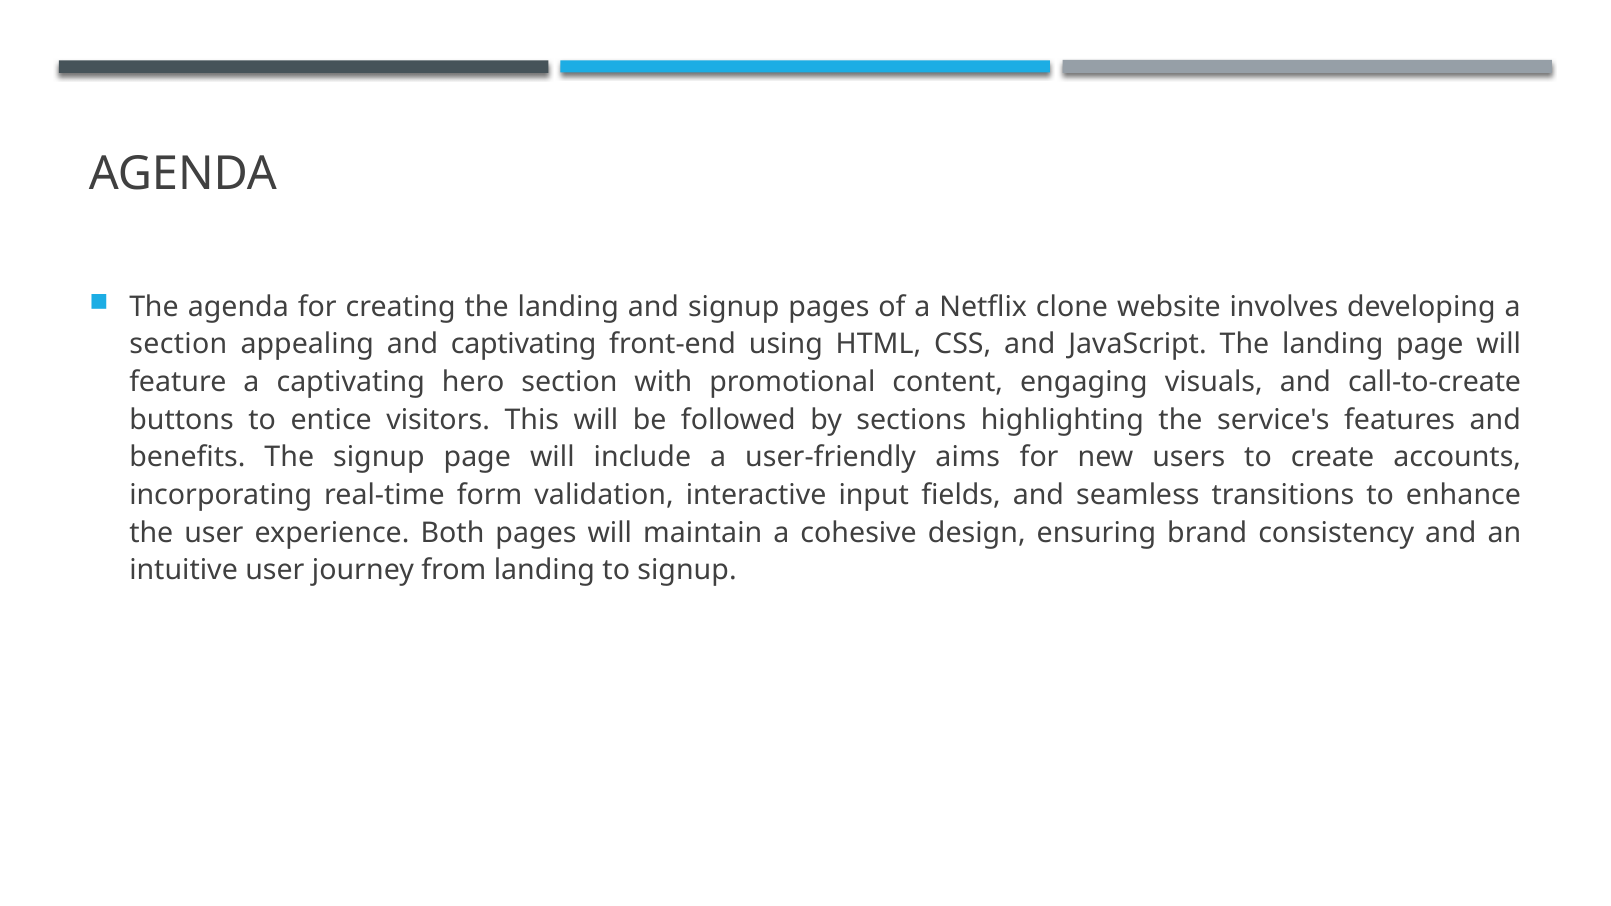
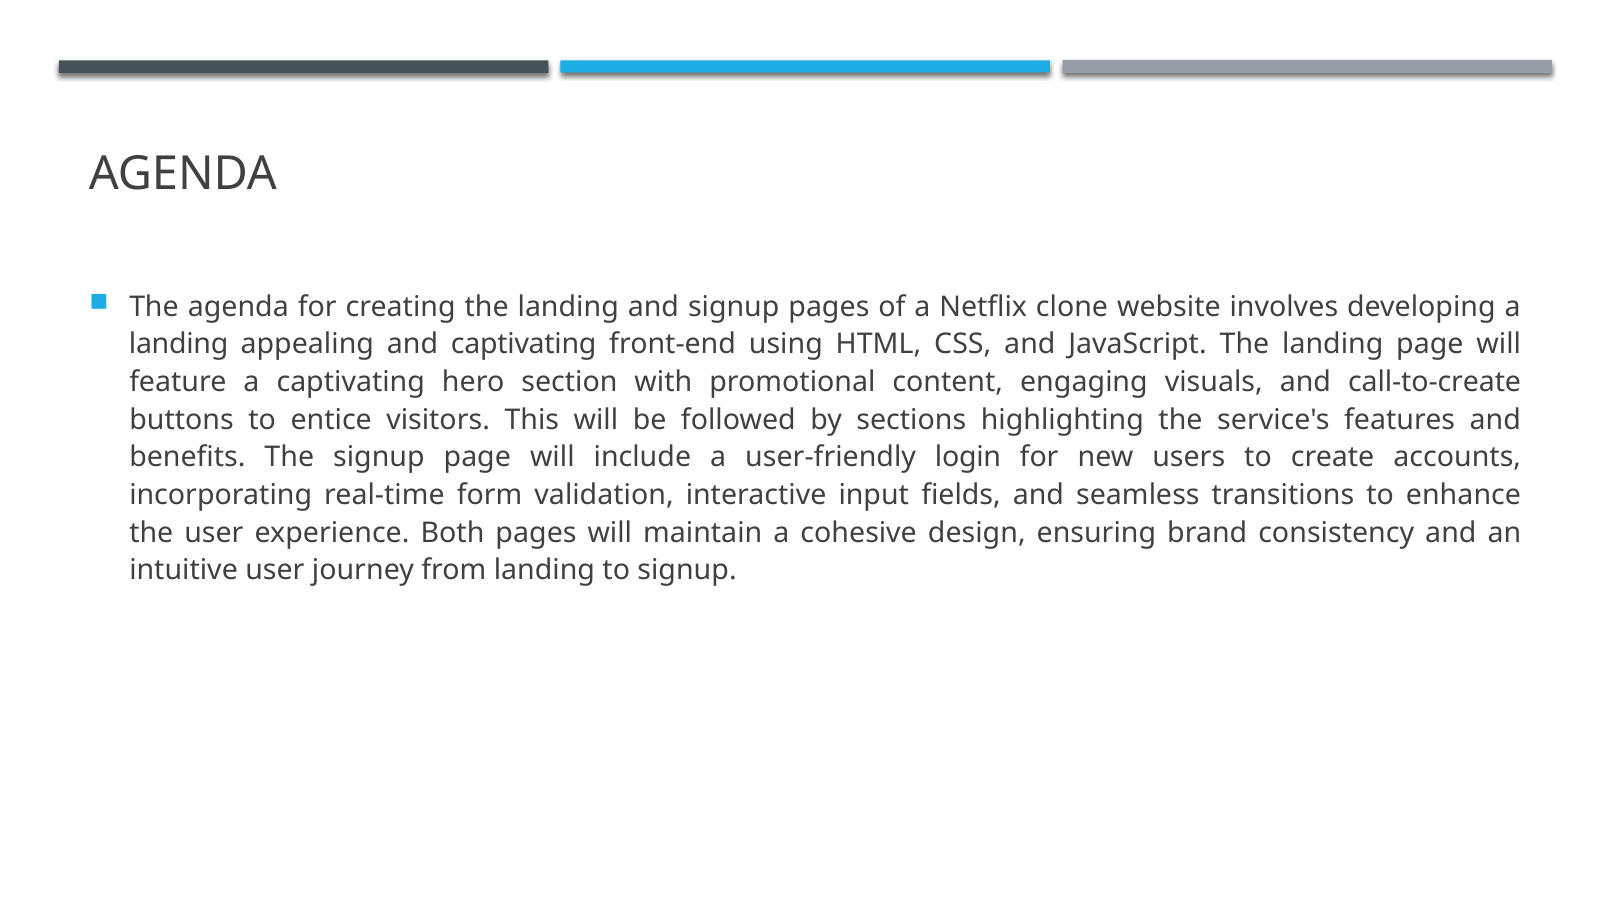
section at (178, 345): section -> landing
aims: aims -> login
